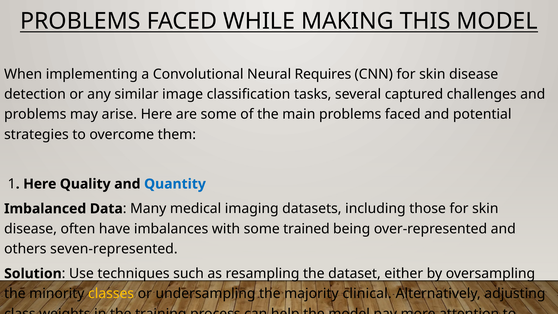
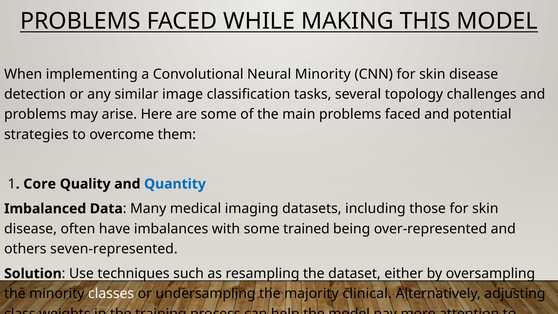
Neural Requires: Requires -> Minority
captured: captured -> topology
Here at (40, 184): Here -> Core
classes at (111, 294) colour: yellow -> white
